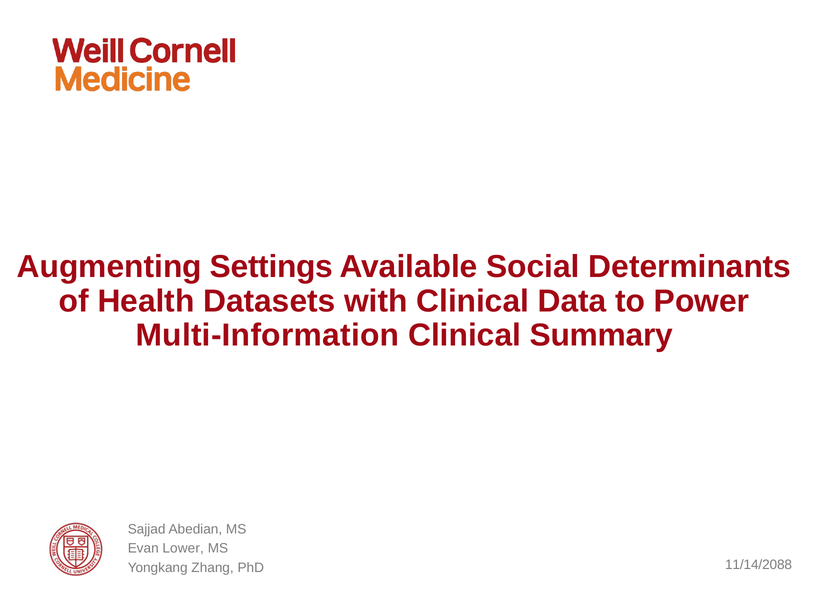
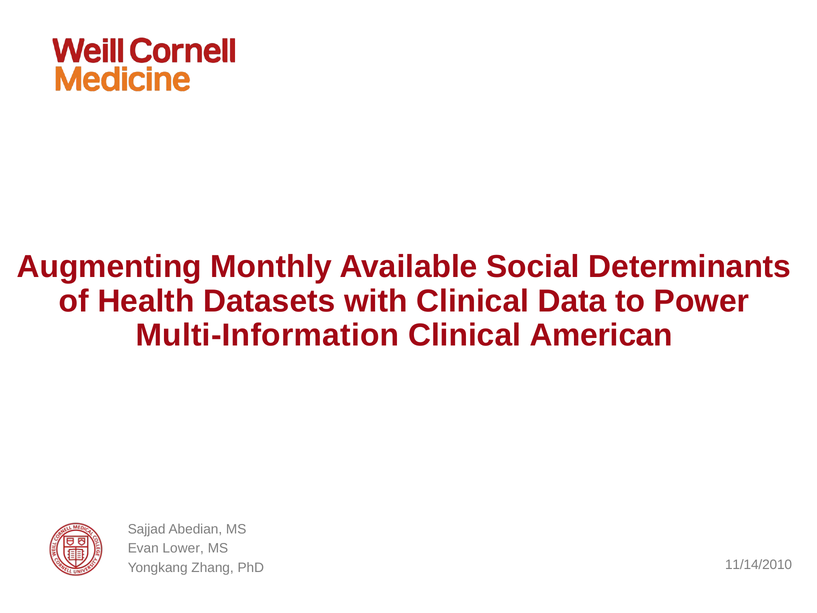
Settings: Settings -> Monthly
Summary: Summary -> American
11/14/2088: 11/14/2088 -> 11/14/2010
